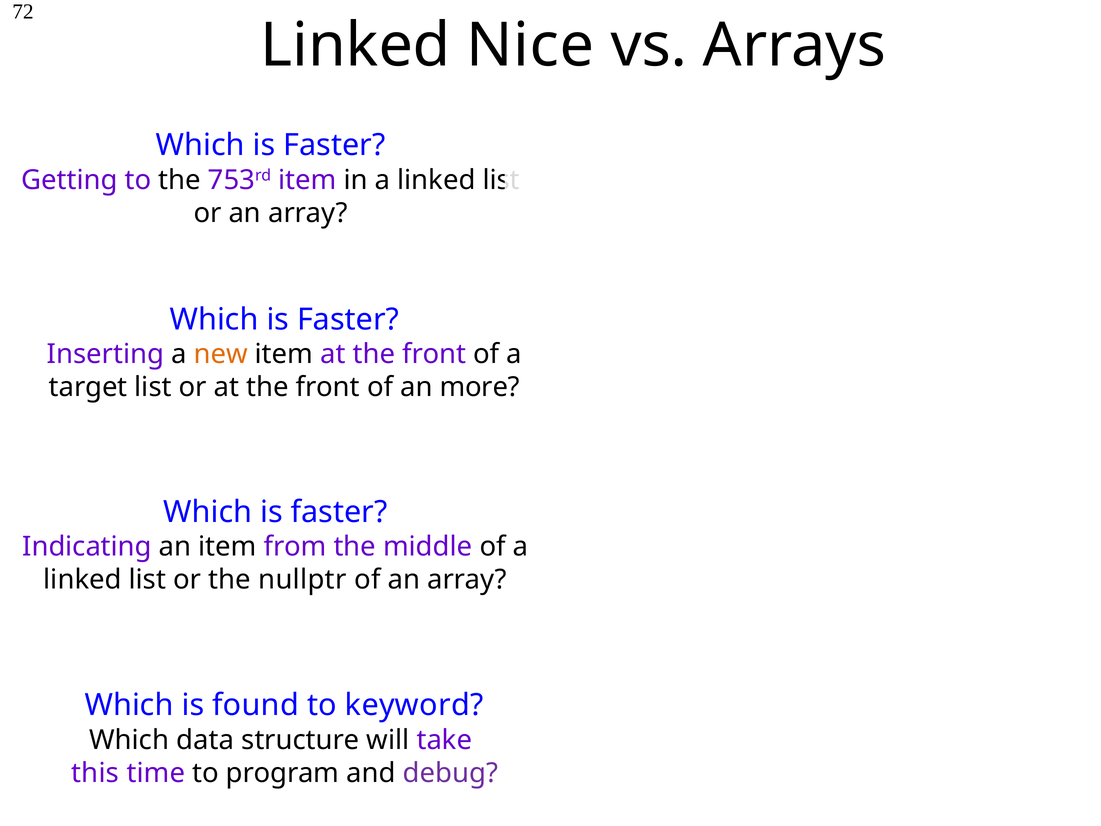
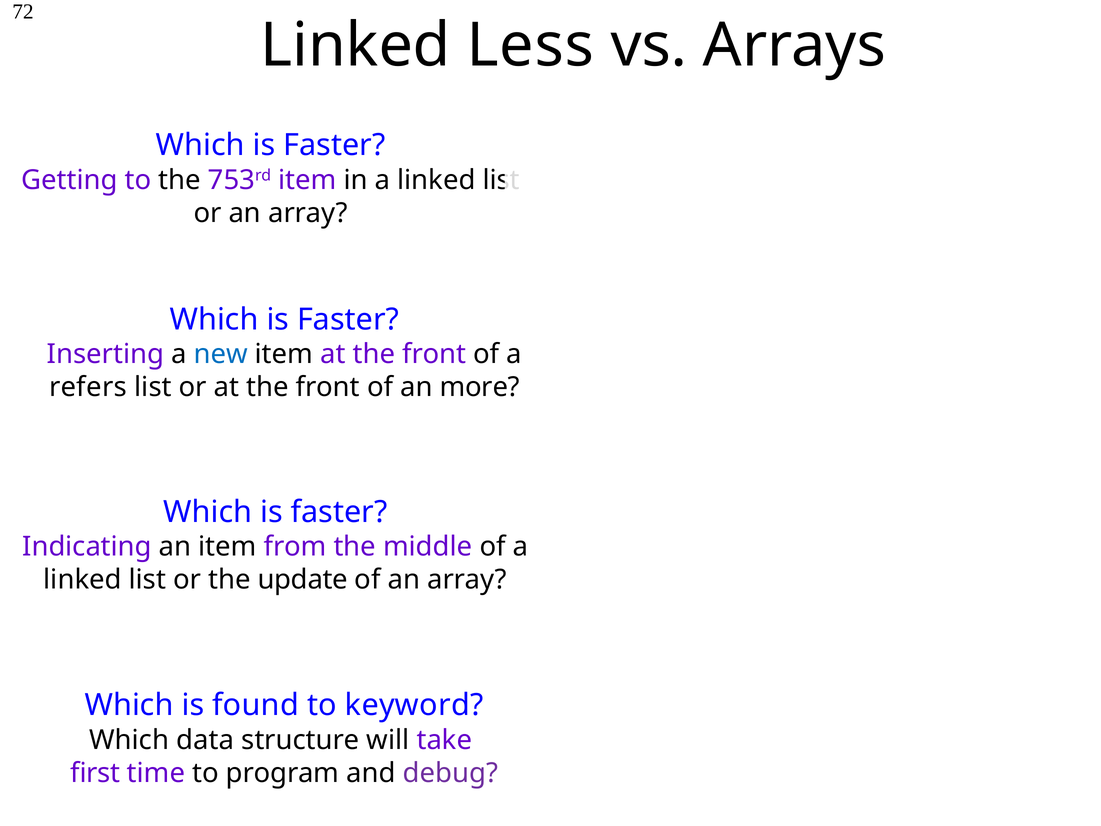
Nice: Nice -> Less
new at (221, 354) colour: orange -> blue
target: target -> refers
nullptr: nullptr -> update
this at (95, 773): this -> first
